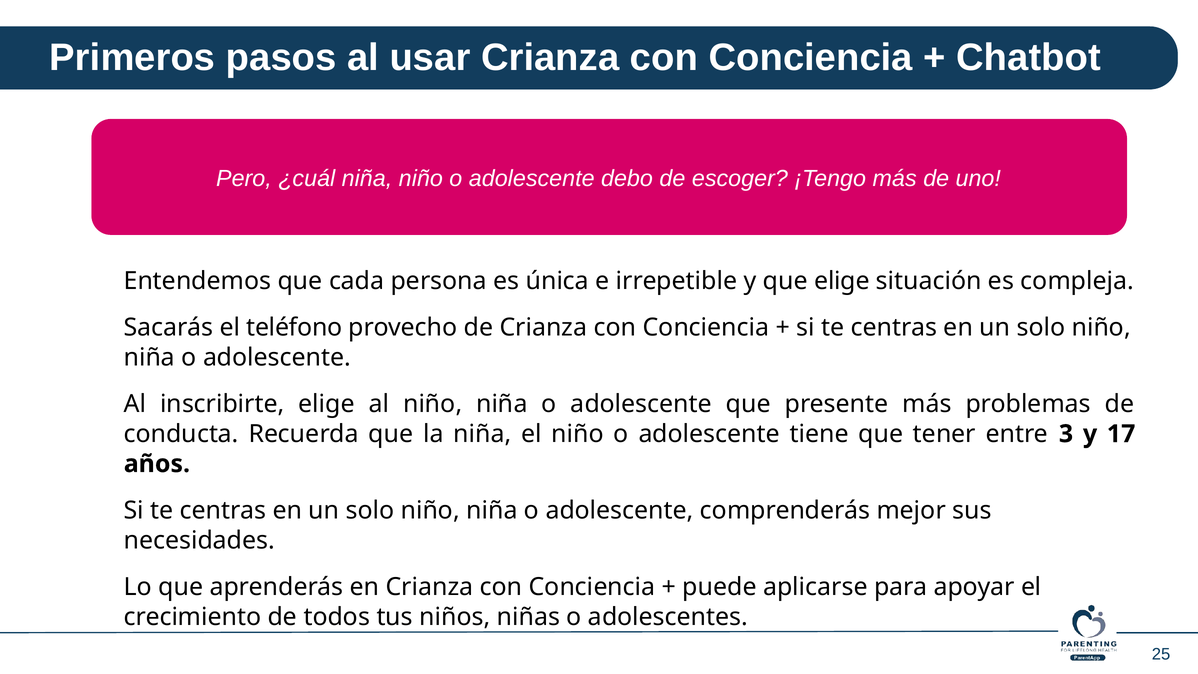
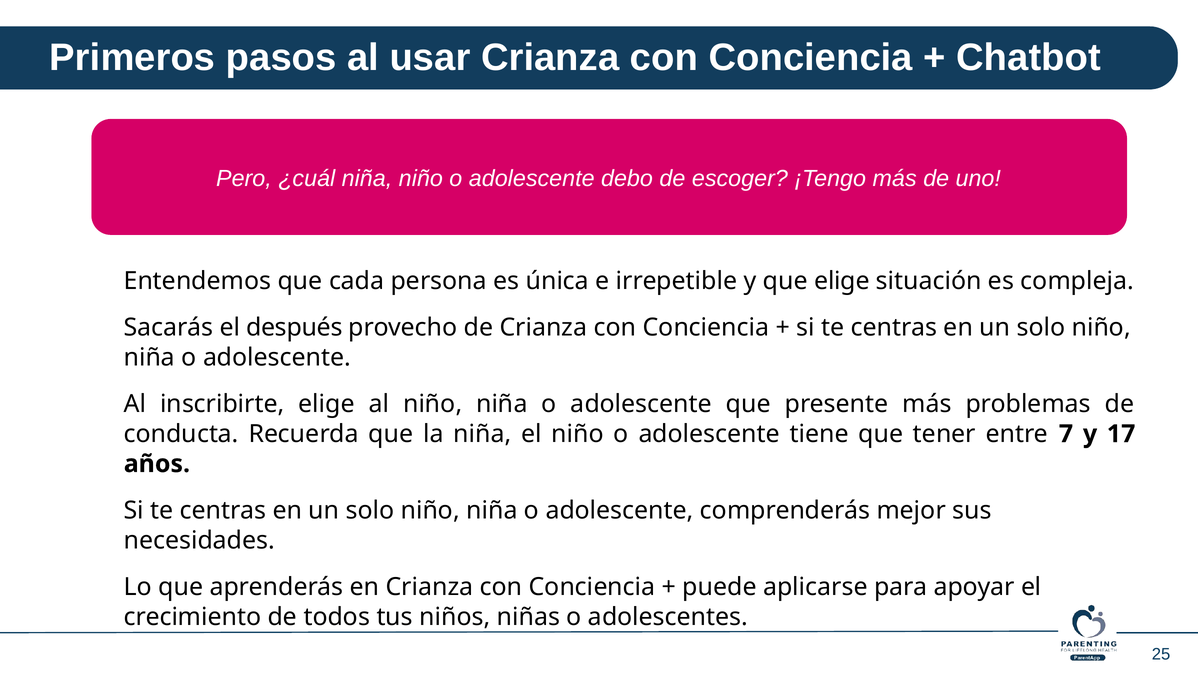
teléfono: teléfono -> después
3: 3 -> 7
